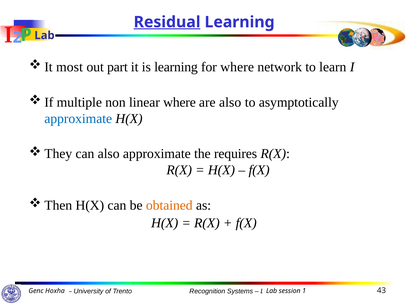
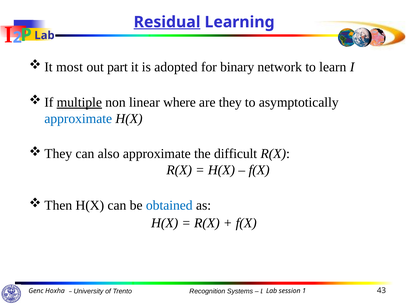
is learning: learning -> adopted
for where: where -> binary
multiple underline: none -> present
are also: also -> they
requires: requires -> difficult
obtained colour: orange -> blue
